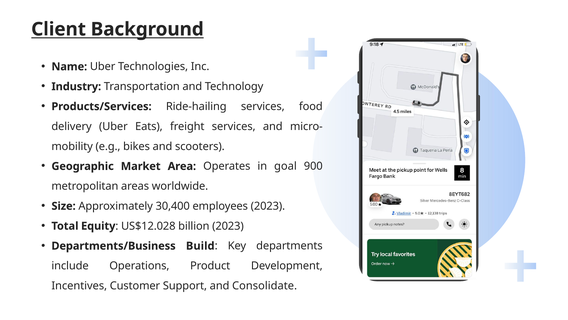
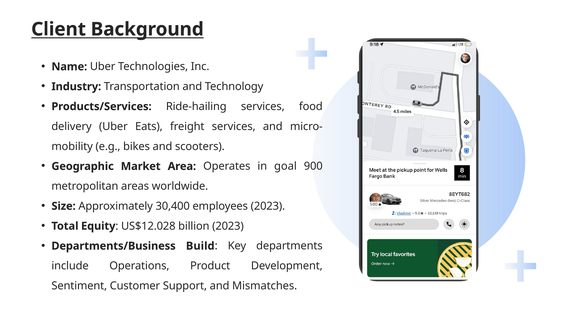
Incentives: Incentives -> Sentiment
Consolidate: Consolidate -> Mismatches
